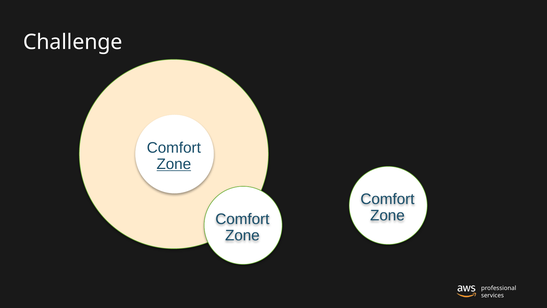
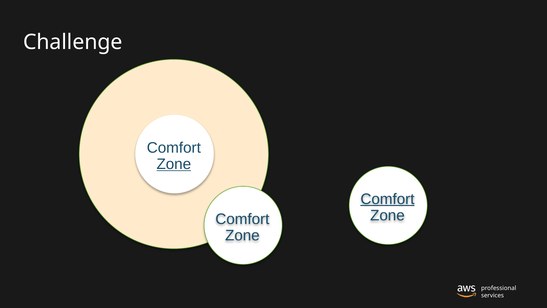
Comfort at (387, 199) underline: none -> present
